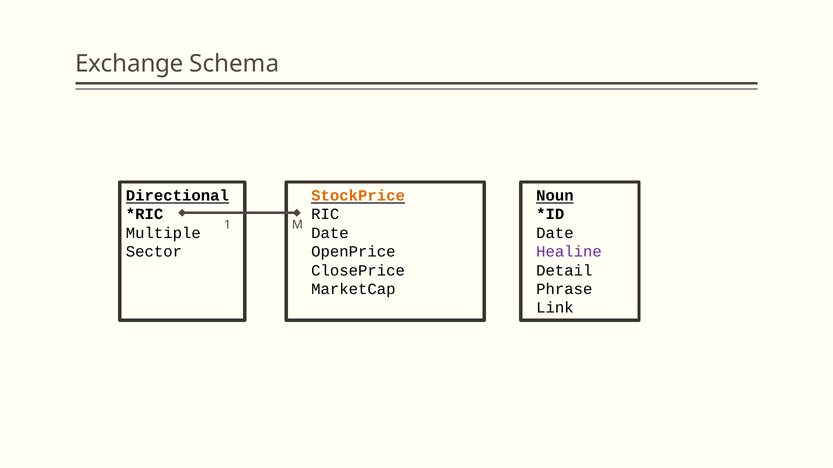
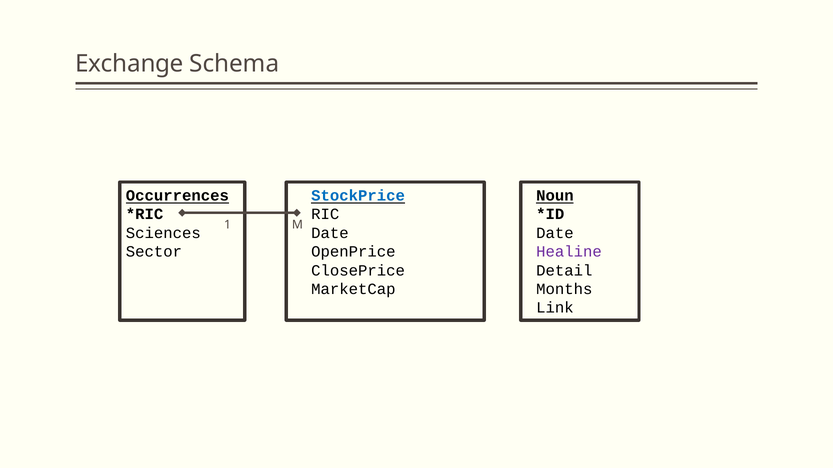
Directional: Directional -> Occurrences
StockPrice colour: orange -> blue
Multiple: Multiple -> Sciences
Phrase: Phrase -> Months
